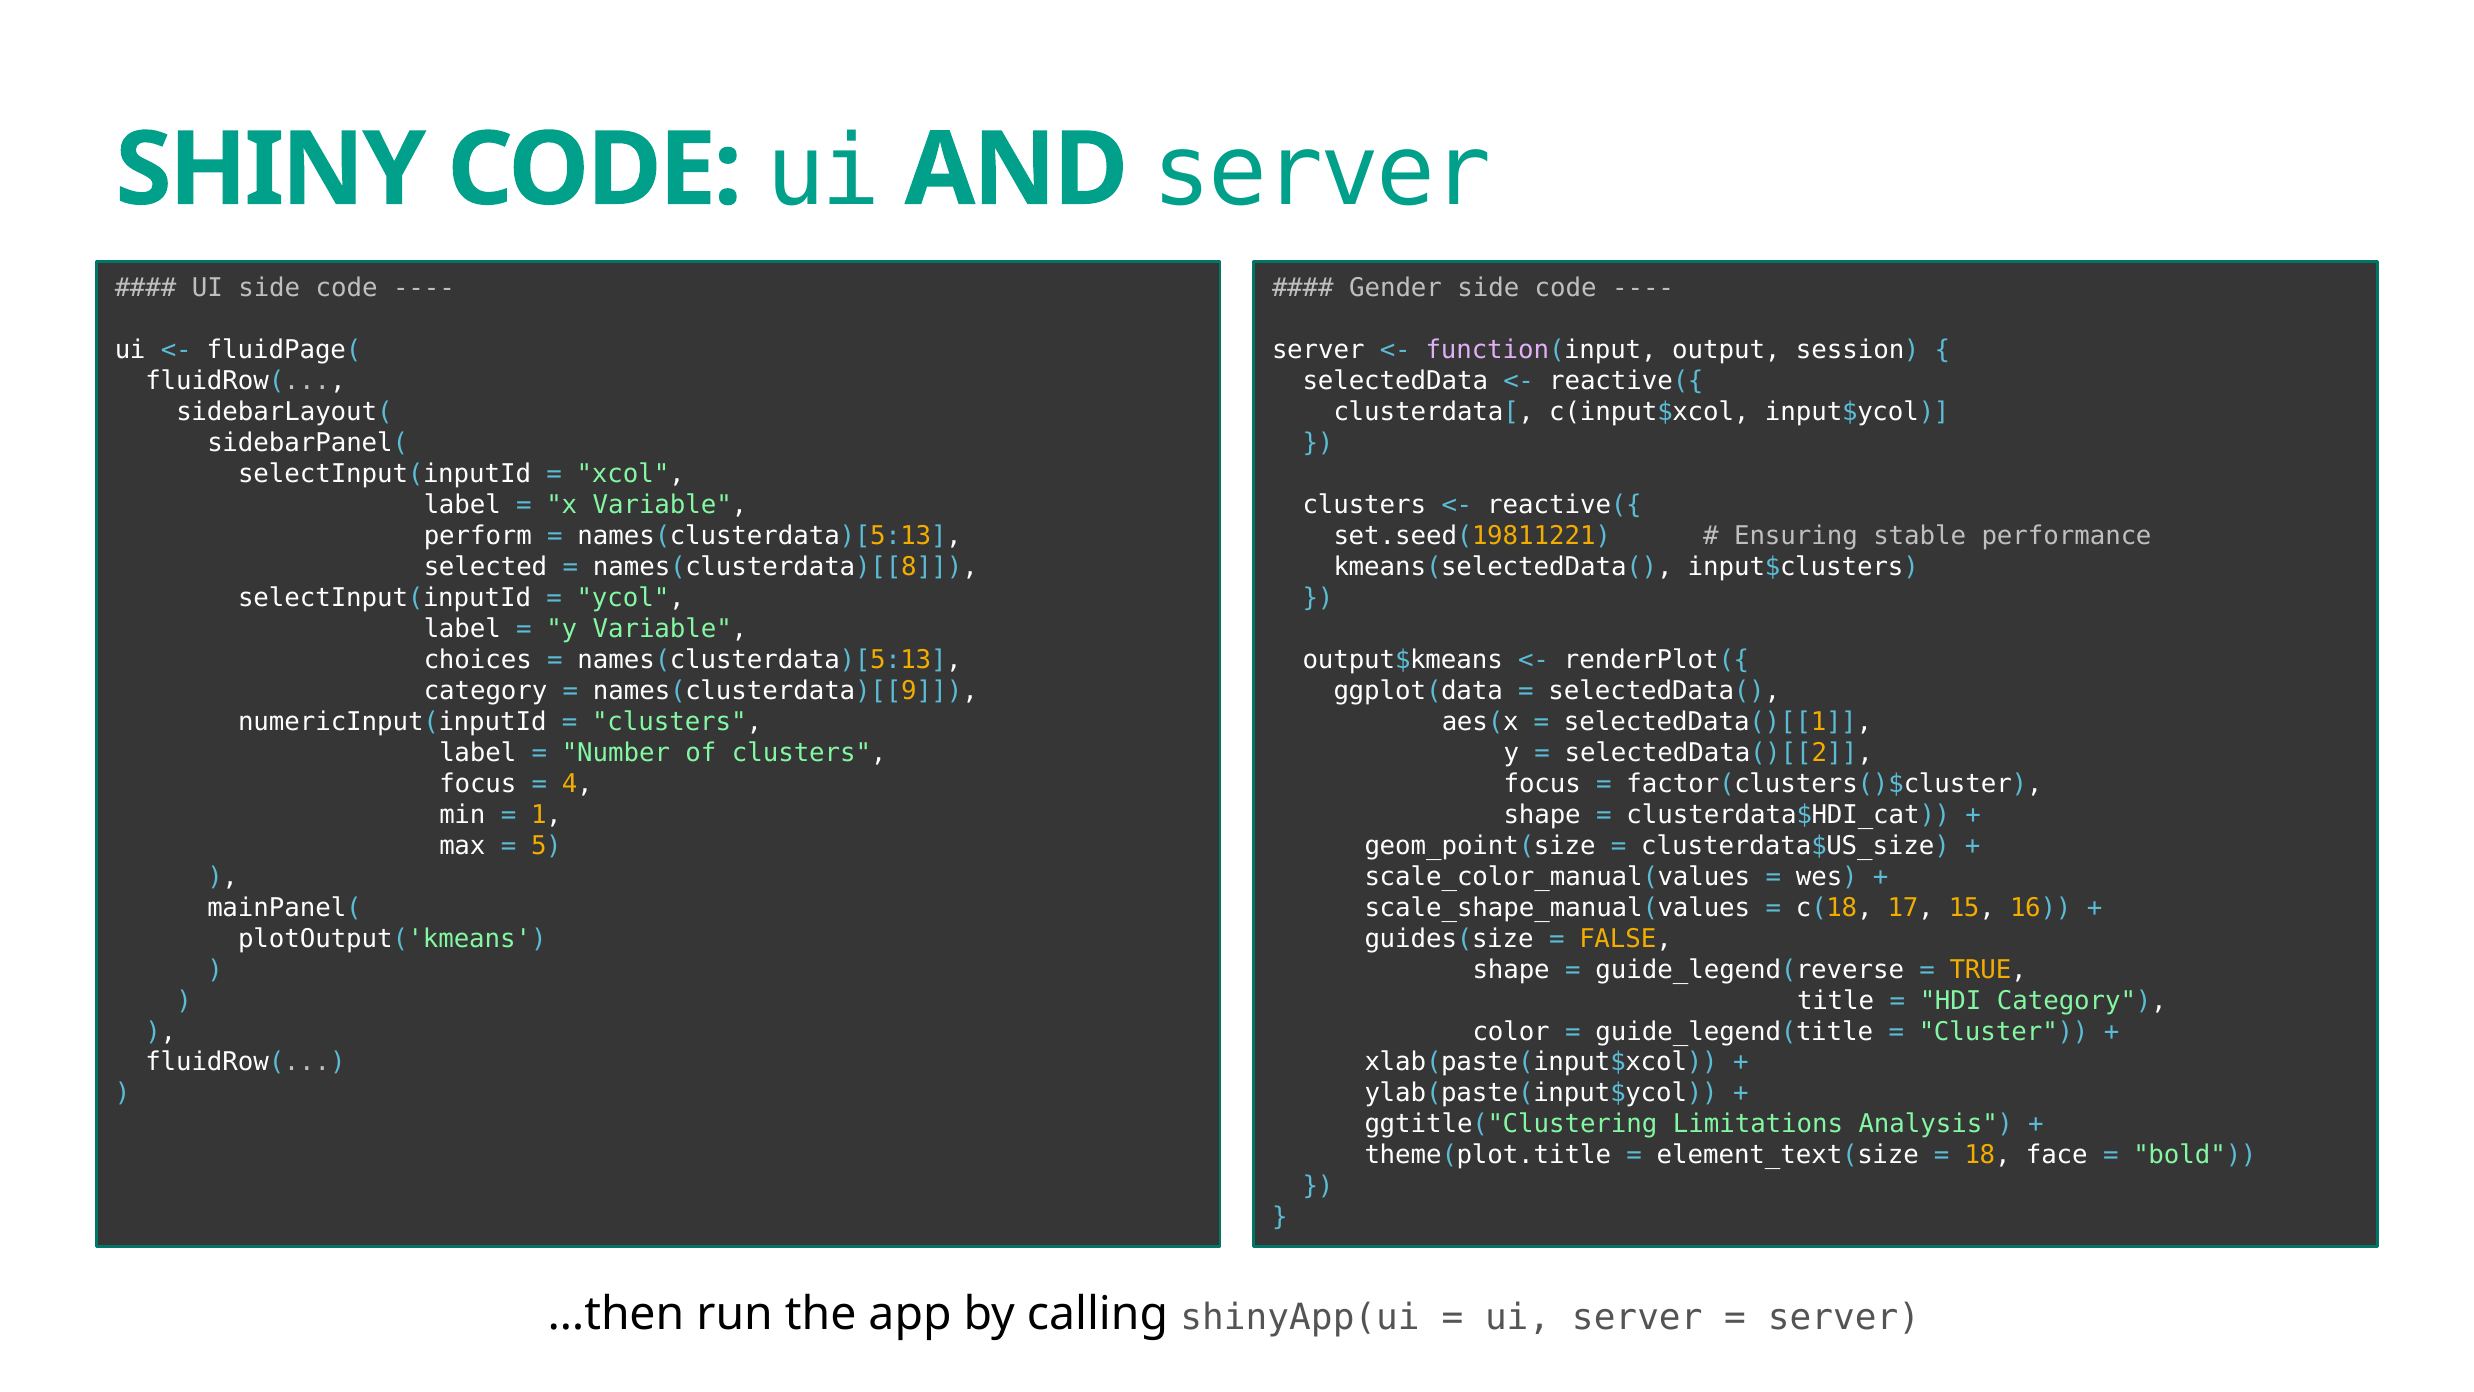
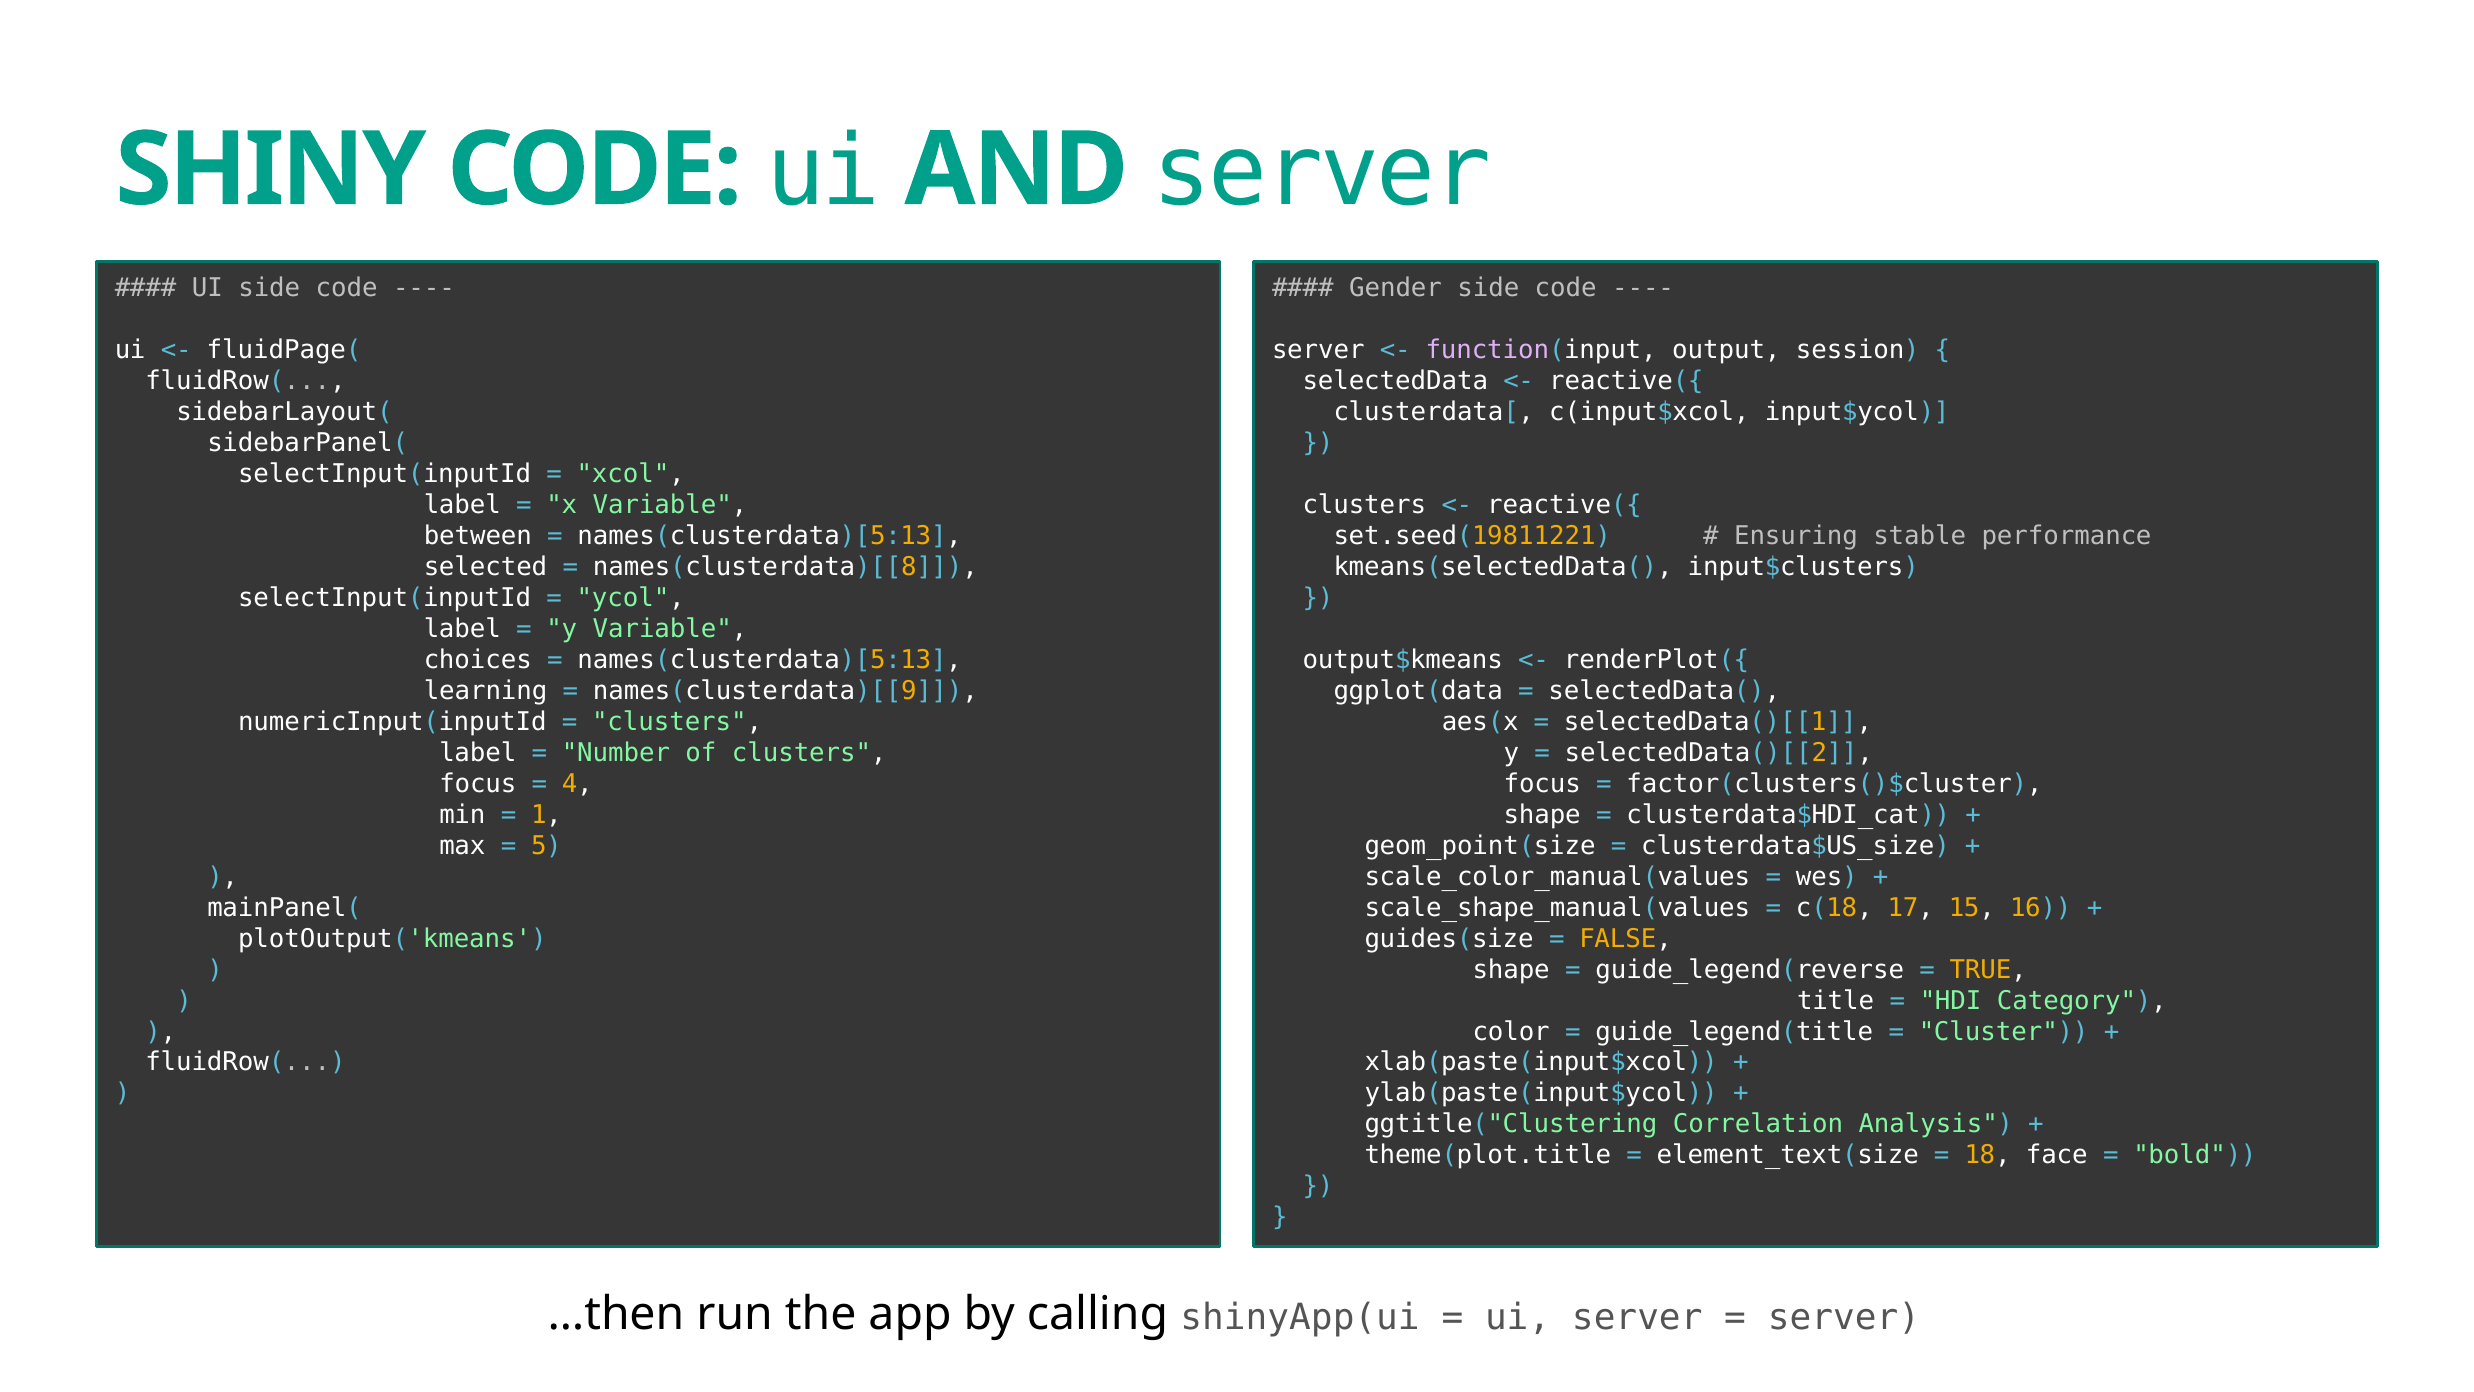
perform: perform -> between
category at (486, 691): category -> learning
Limitations: Limitations -> Correlation
